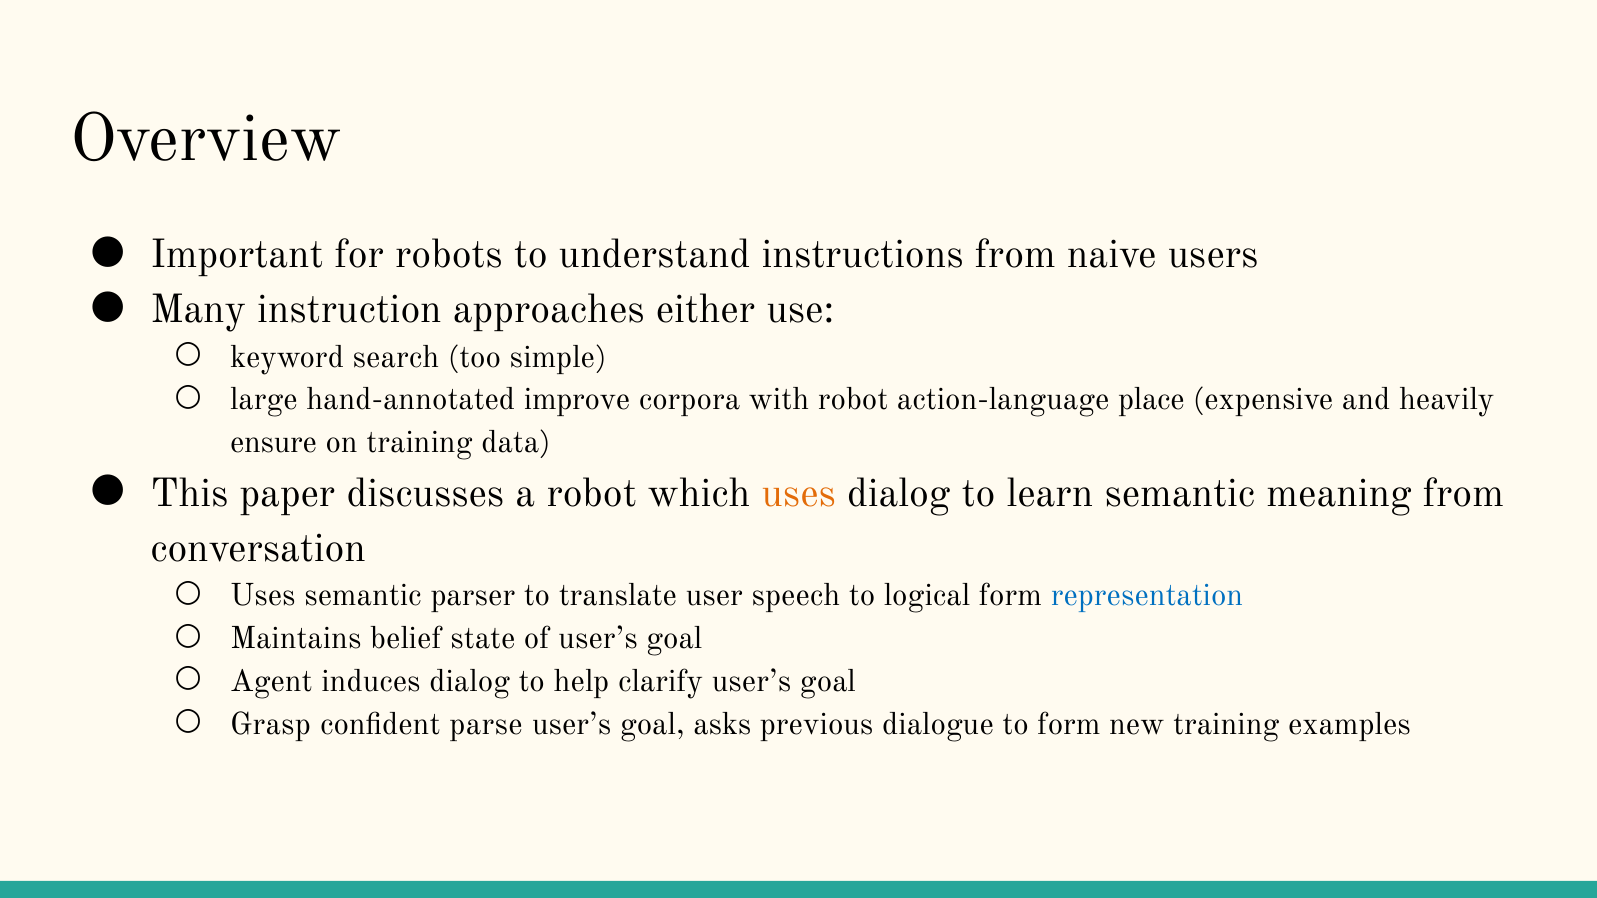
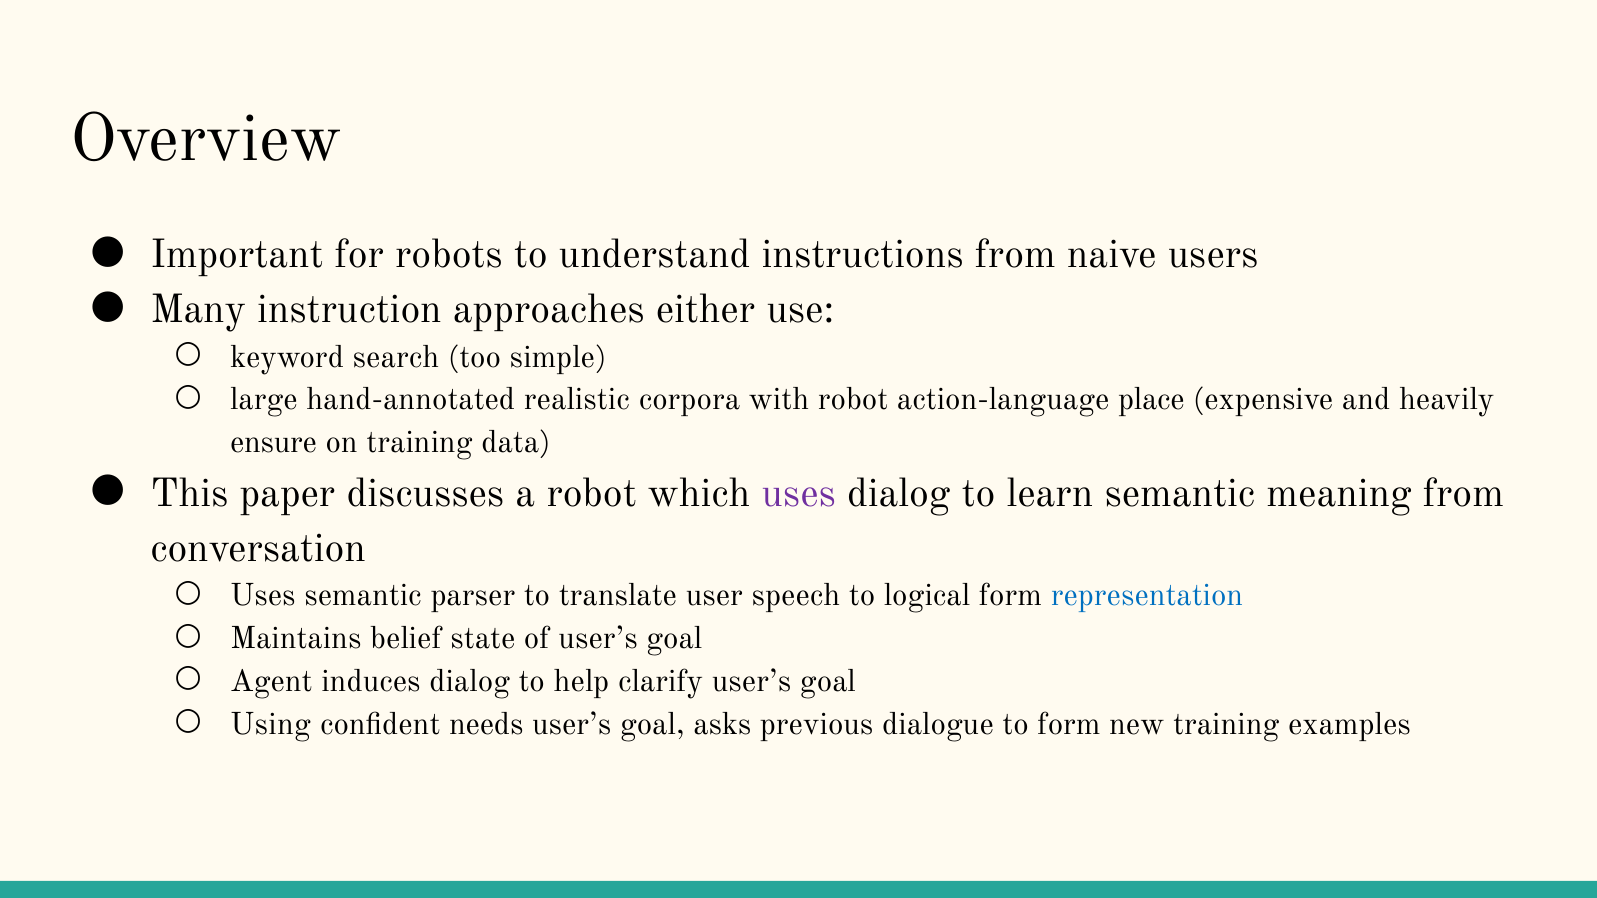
improve: improve -> realistic
uses at (799, 493) colour: orange -> purple
Grasp: Grasp -> Using
parse: parse -> needs
